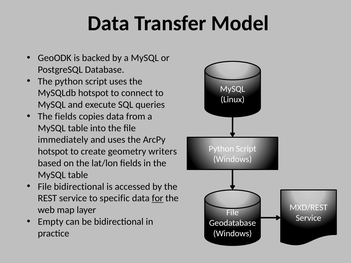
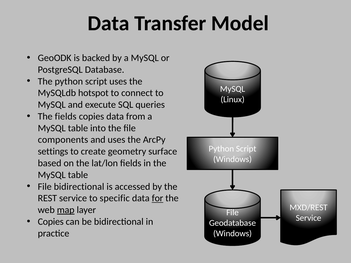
immediately: immediately -> components
hotspot at (53, 152): hotspot -> settings
writers: writers -> surface
map underline: none -> present
Empty at (51, 222): Empty -> Copies
